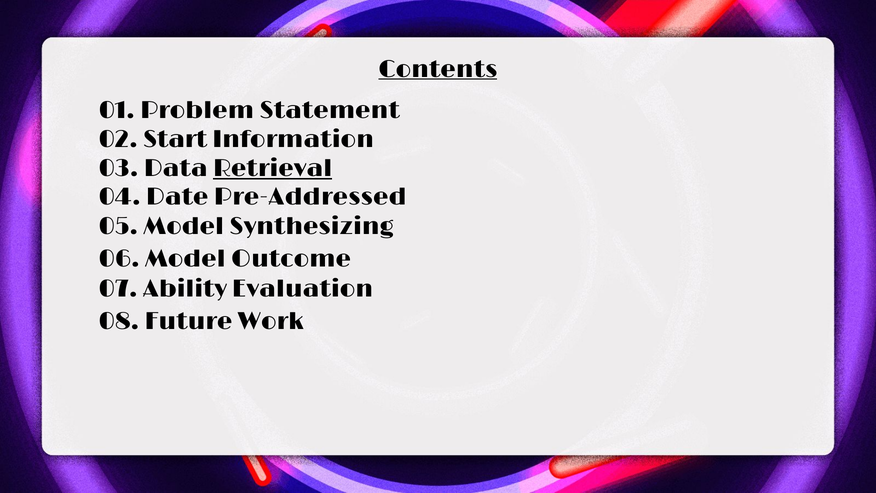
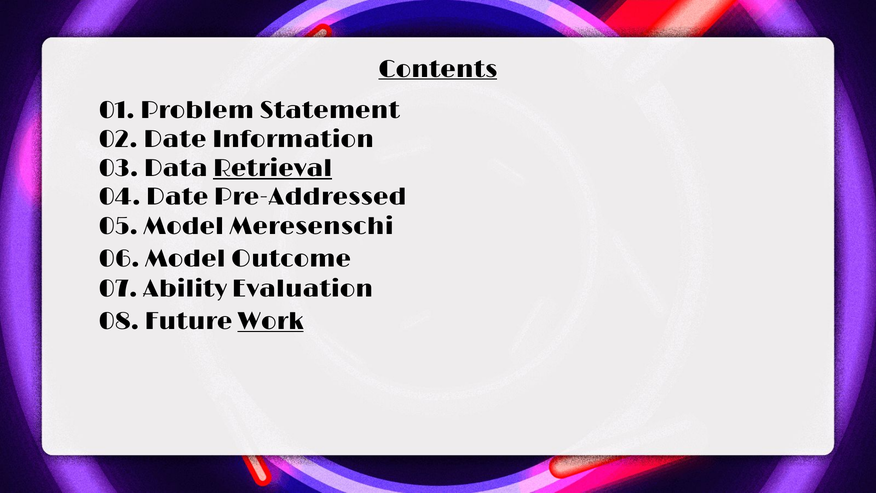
02 Start: Start -> Date
Synthesizing: Synthesizing -> Meresenschi
Work underline: none -> present
